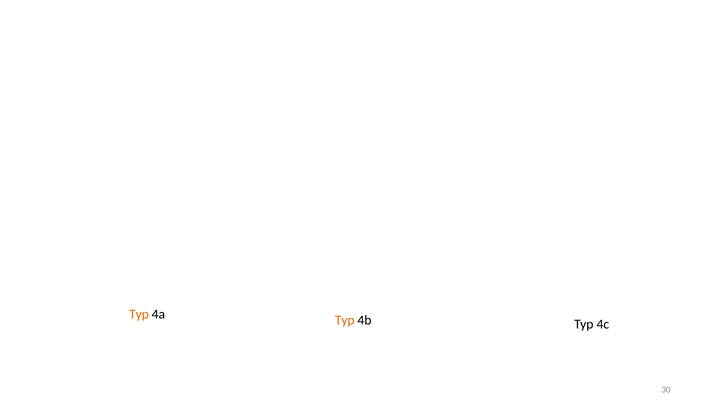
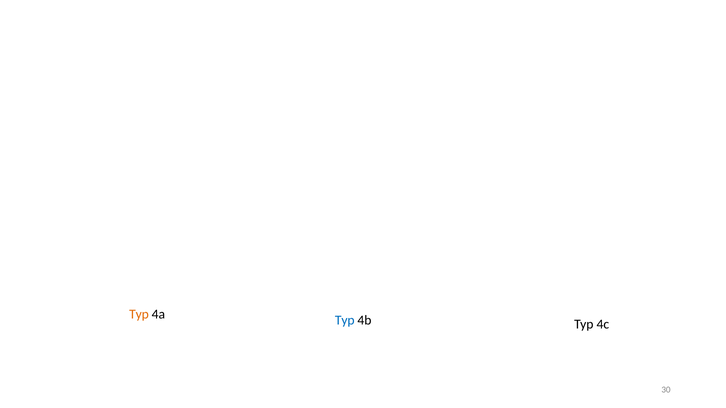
Typ at (345, 321) colour: orange -> blue
